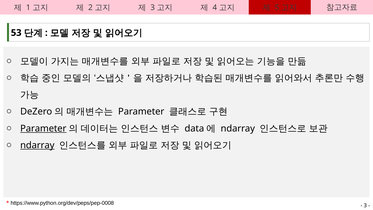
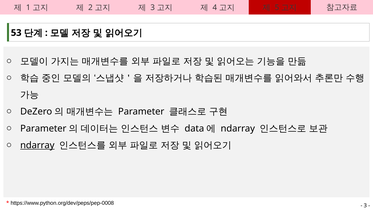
Parameter at (43, 128) underline: present -> none
